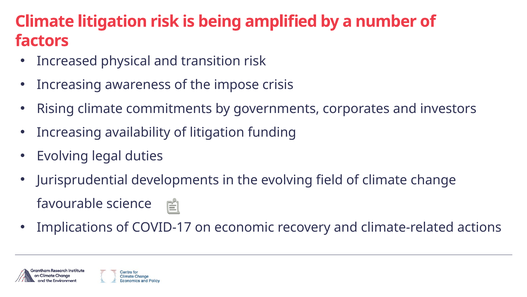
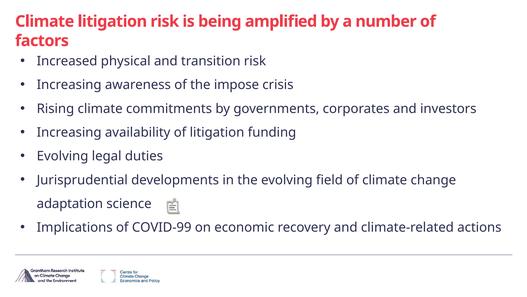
favourable: favourable -> adaptation
COVID-17: COVID-17 -> COVID-99
